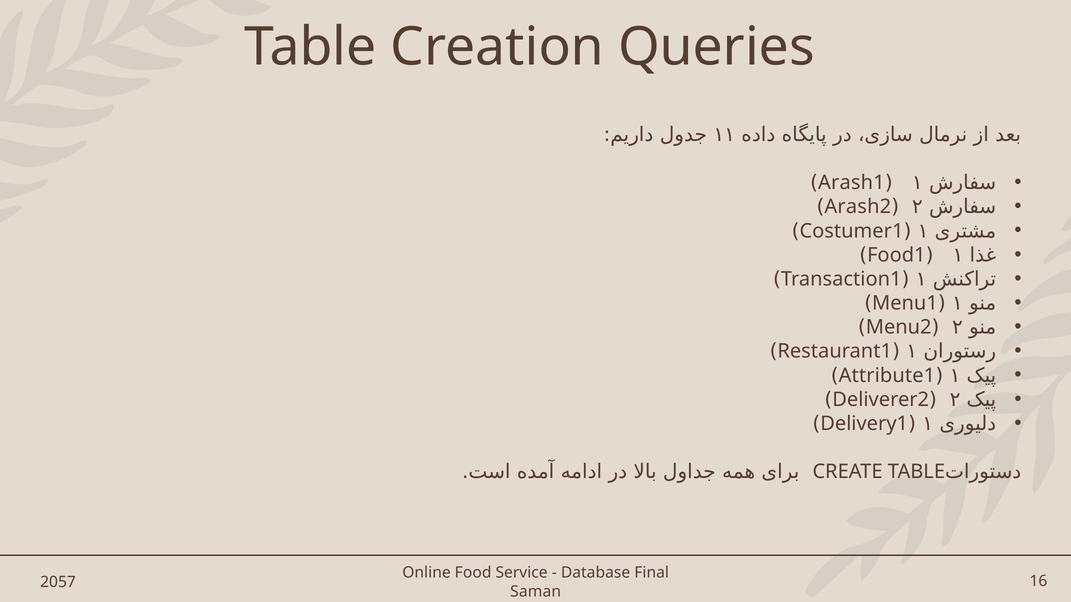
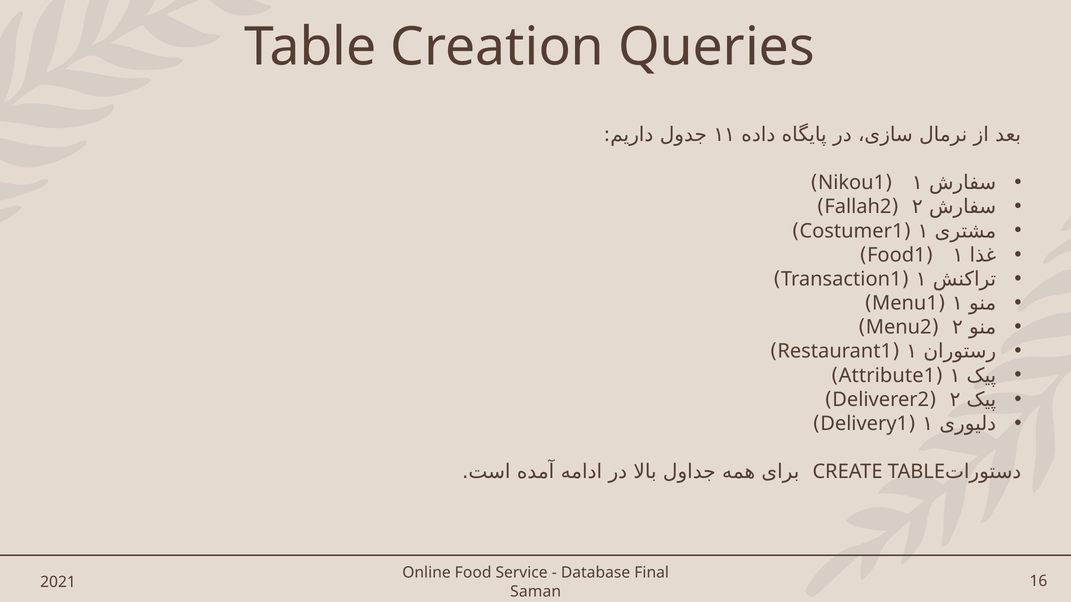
Arash1: Arash1 -> Nikou1
Arash2: Arash2 -> Fallah2
2057: 2057 -> 2021
